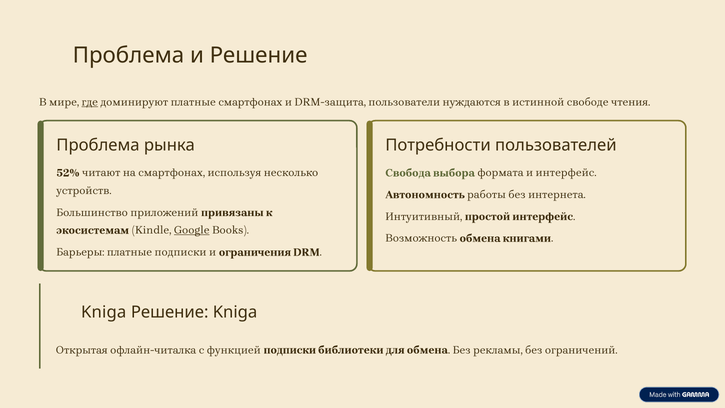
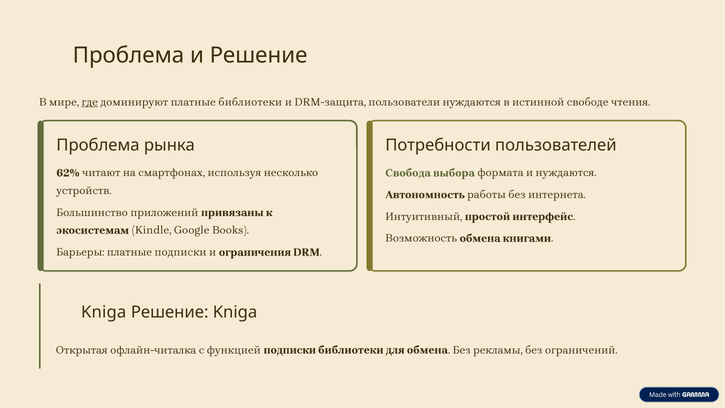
платные смартфонах: смартфонах -> библиотеки
52%: 52% -> 62%
и интерфейс: интерфейс -> нуждаются
Google underline: present -> none
